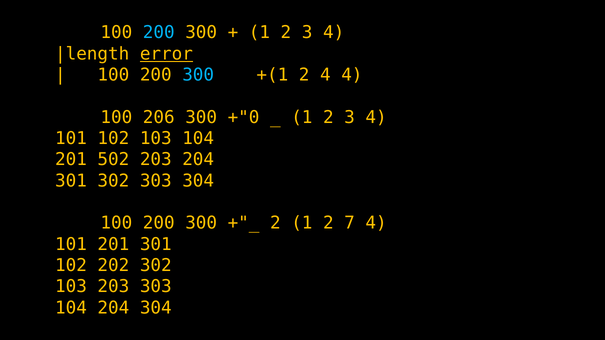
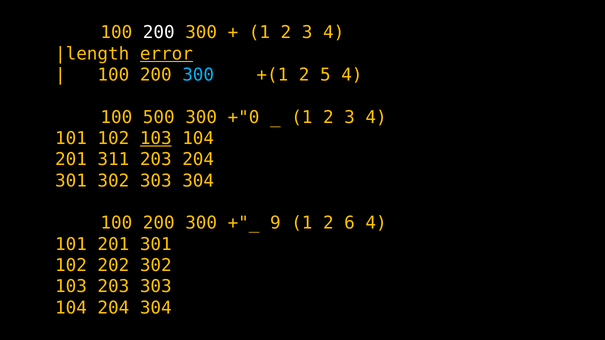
200 at (159, 33) colour: light blue -> white
2 4: 4 -> 5
206: 206 -> 500
103 at (156, 138) underline: none -> present
502: 502 -> 311
2 at (275, 223): 2 -> 9
7: 7 -> 6
